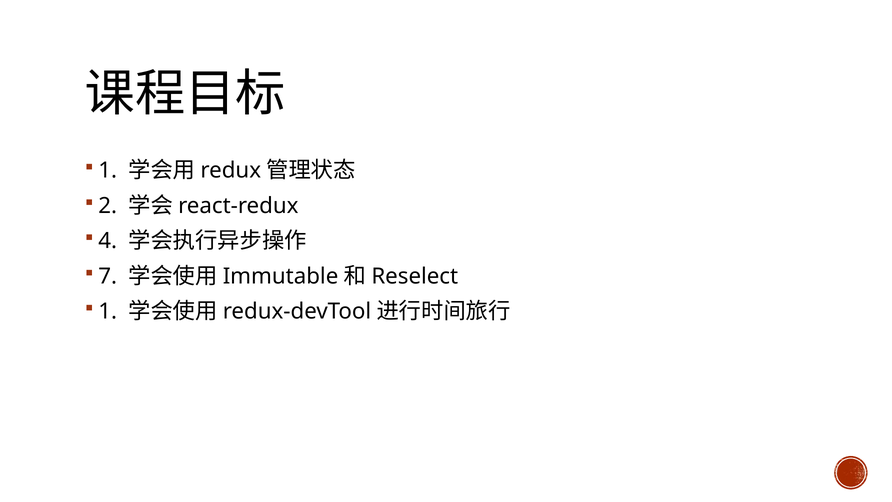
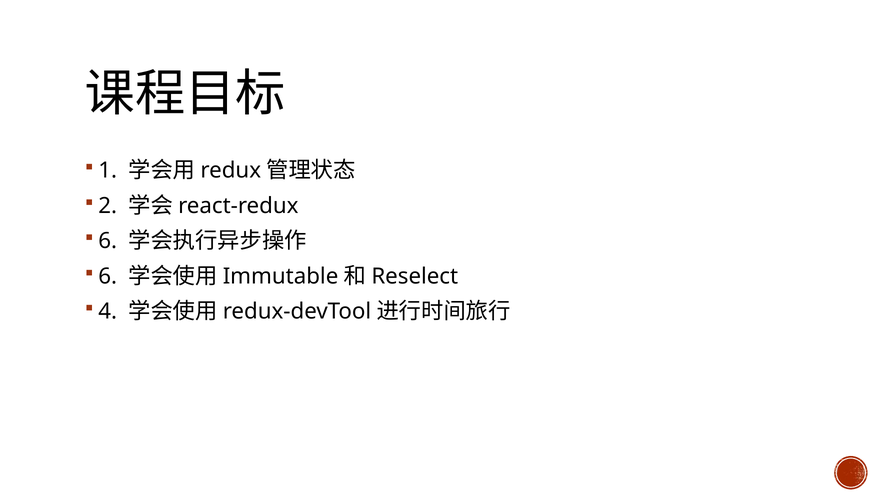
4 at (108, 241): 4 -> 6
7 at (108, 276): 7 -> 6
1 at (108, 311): 1 -> 4
